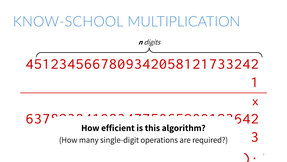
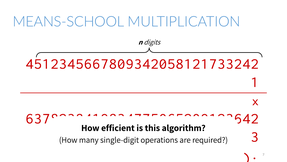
KNOW-SCHOOL: KNOW-SCHOOL -> MEANS-SCHOOL
